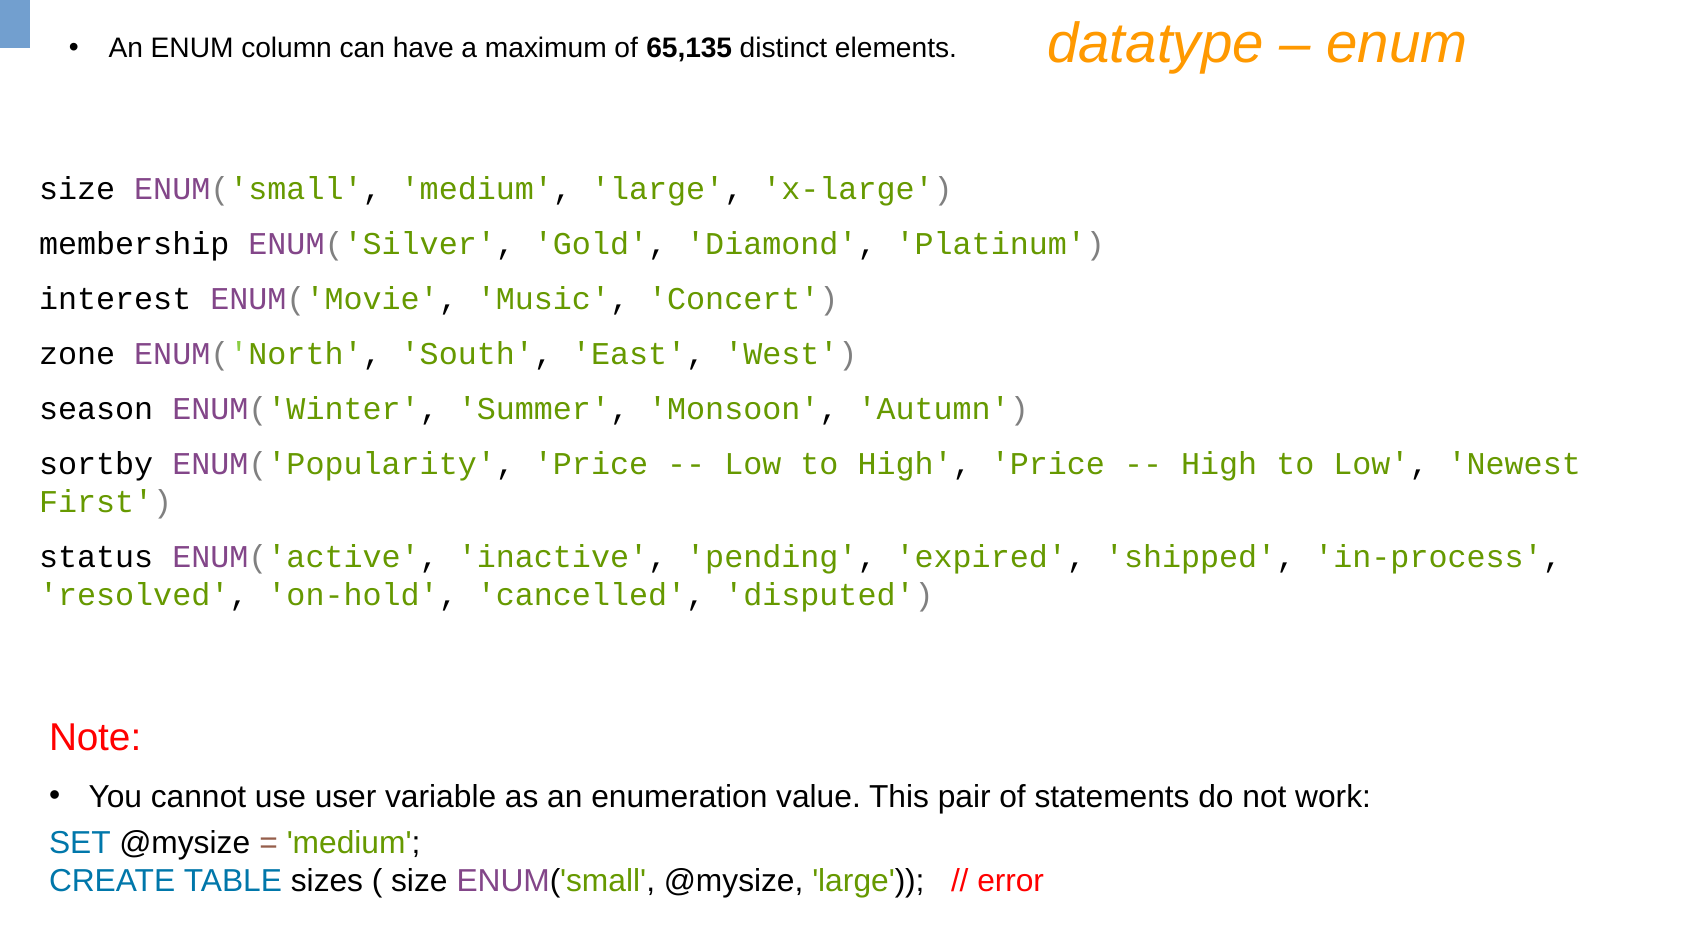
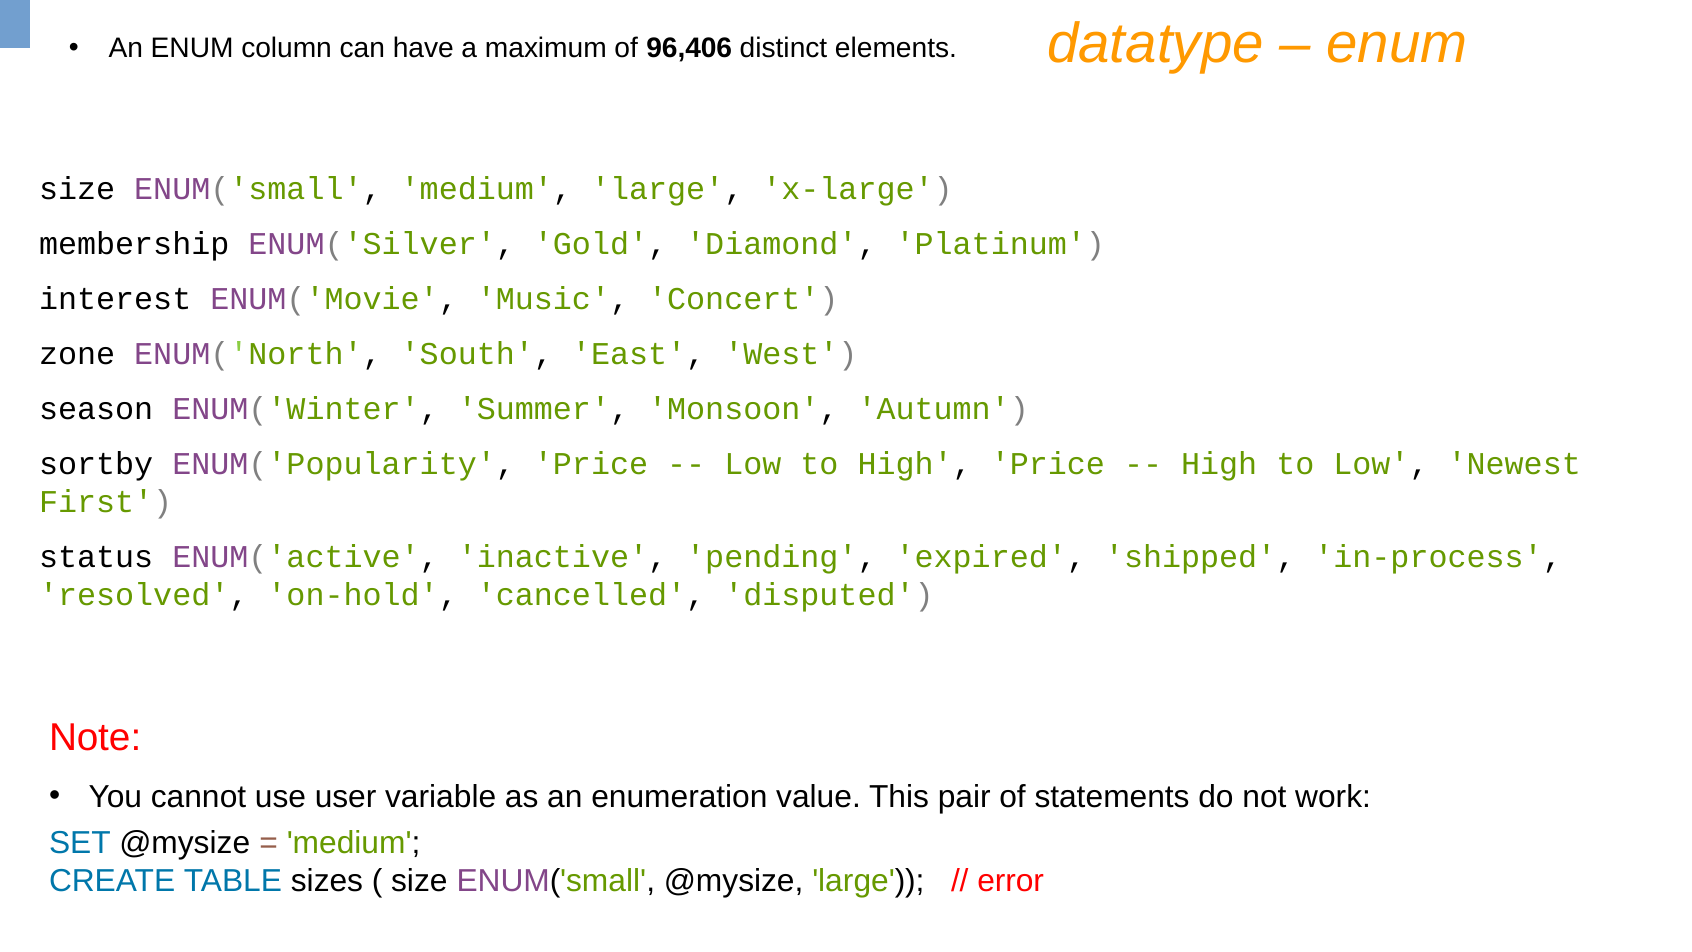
65,135: 65,135 -> 96,406
